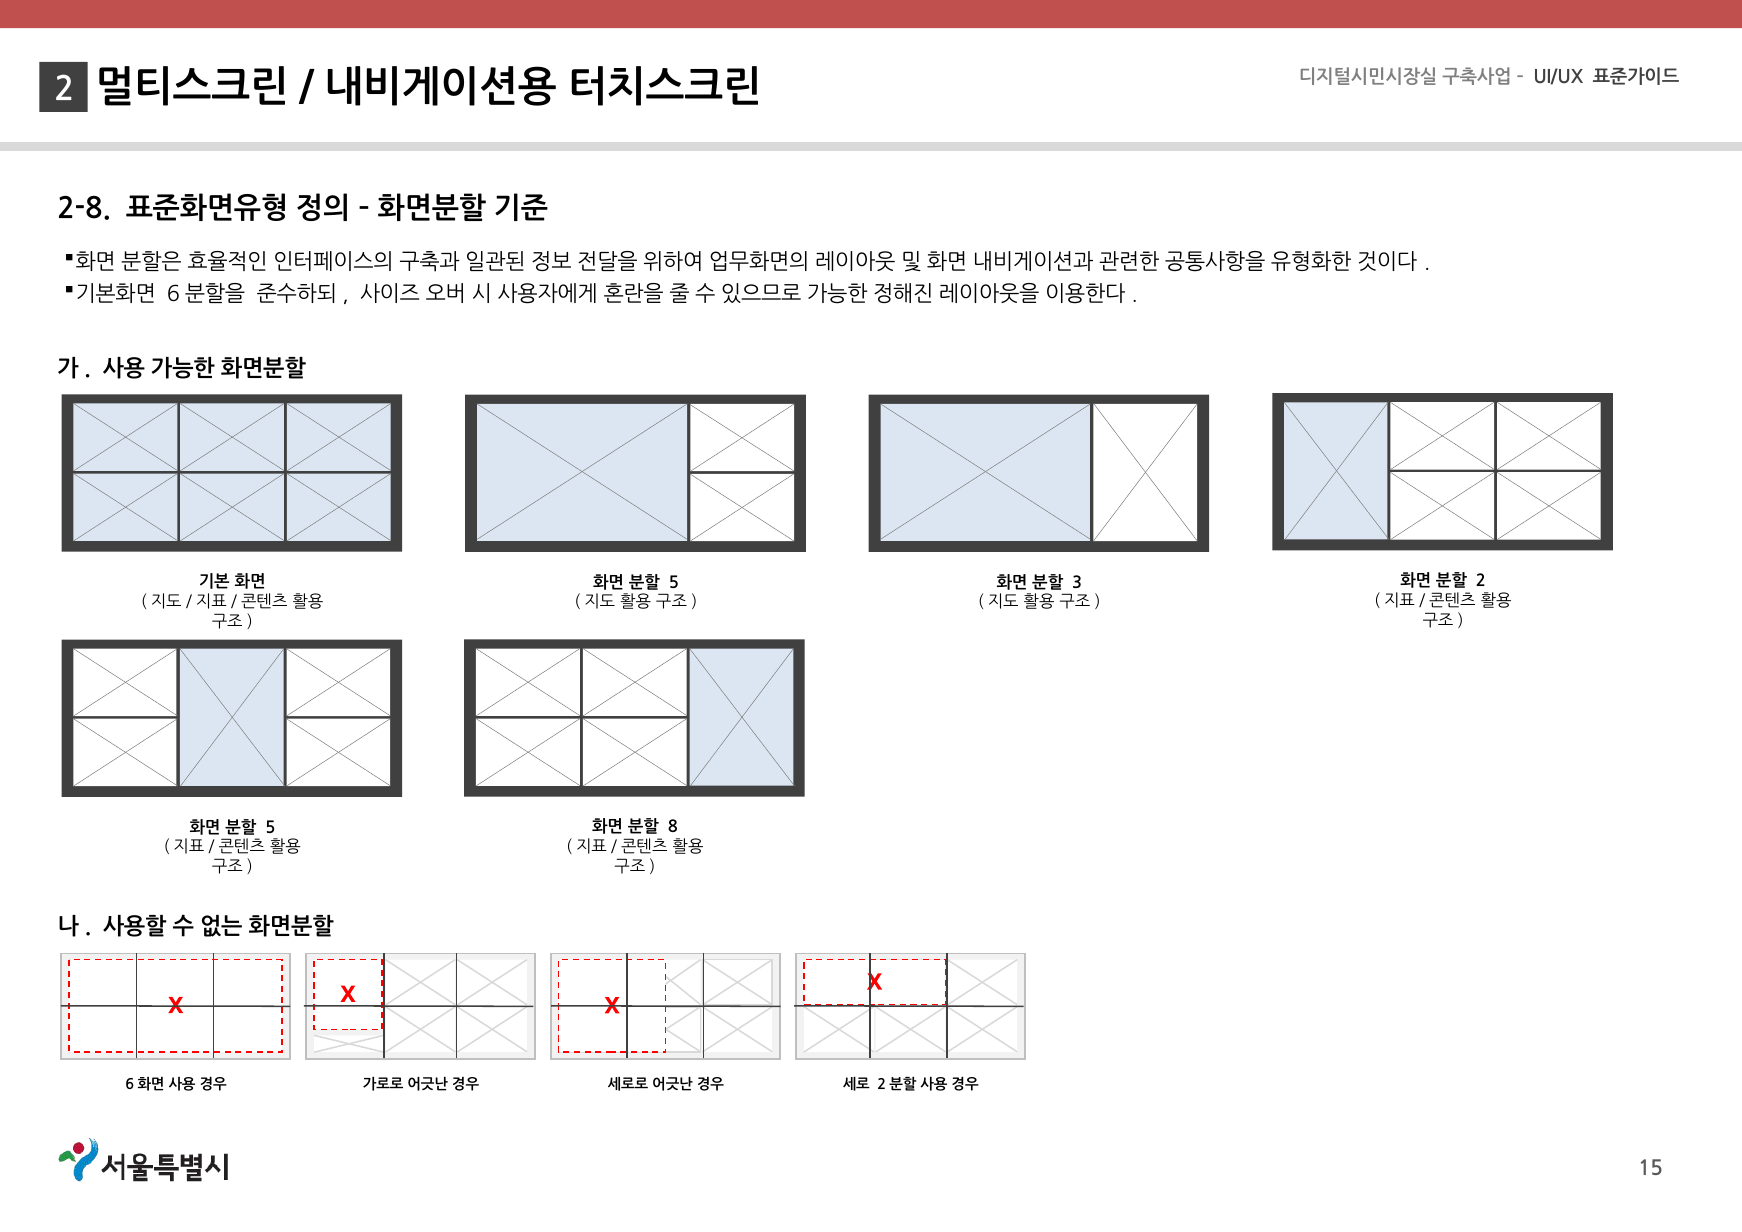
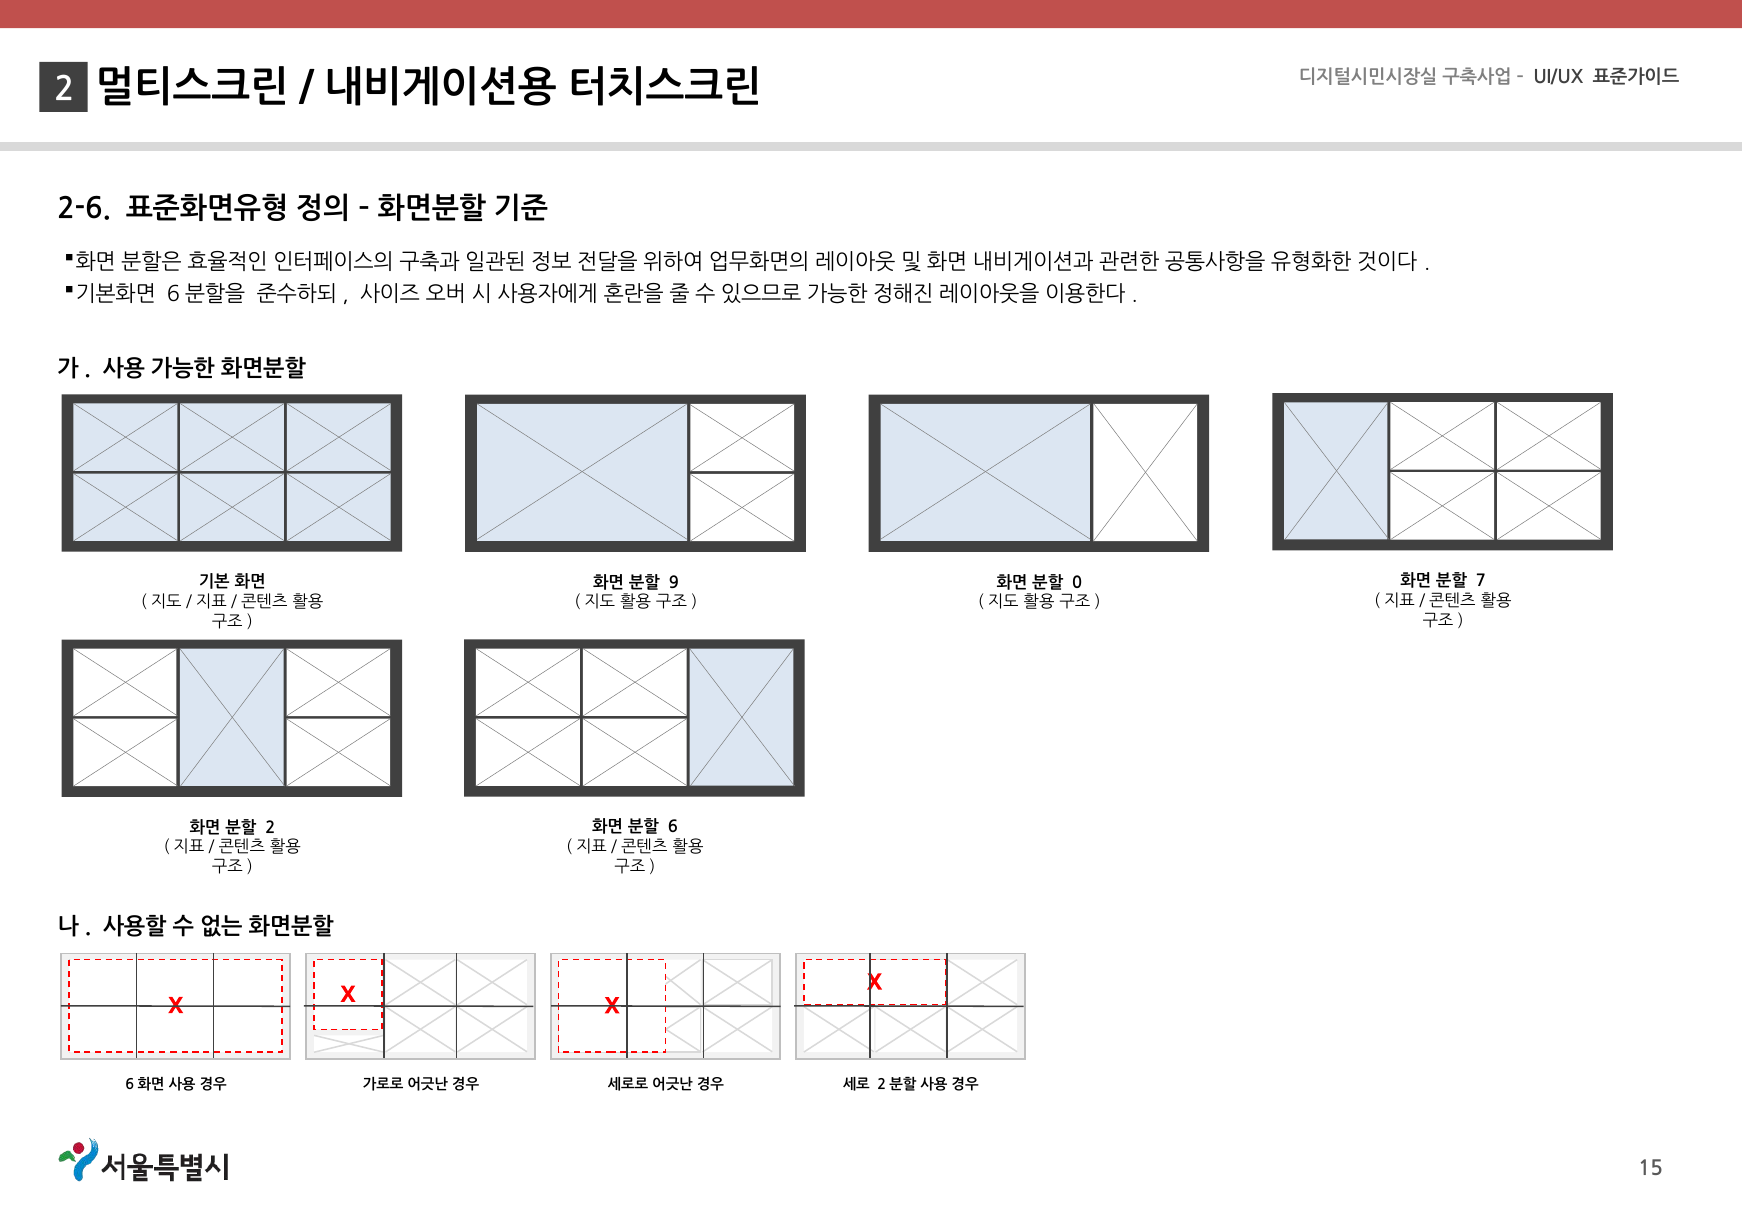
2-8: 2-8 -> 2-6
2 at (1481, 581): 2 -> 7
5 at (674, 583): 5 -> 9
3: 3 -> 0
8: 8 -> 6
5 at (270, 827): 5 -> 2
